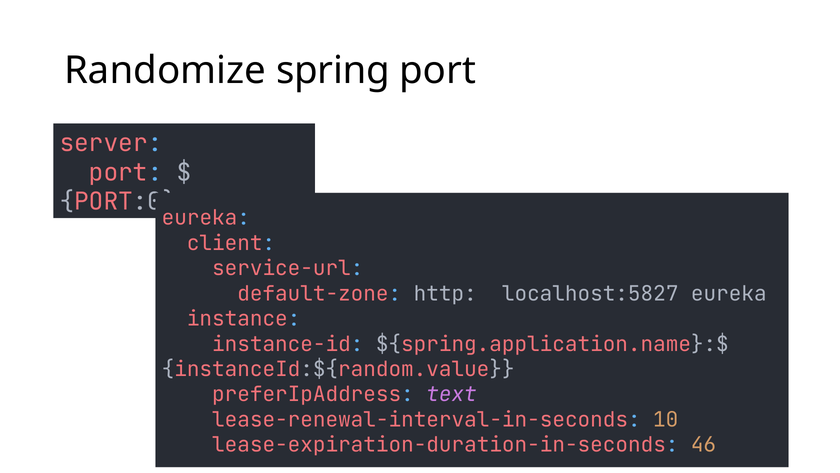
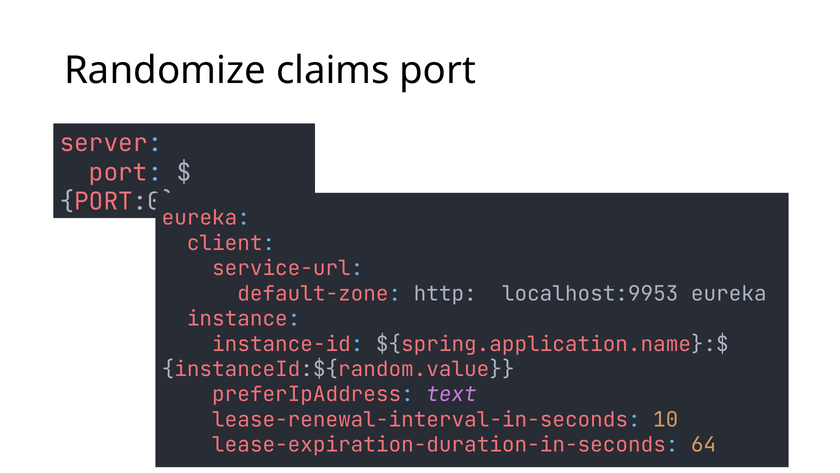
spring: spring -> claims
http://localhost:5827/eureka: http://localhost:5827/eureka -> http://localhost:9953/eureka
46: 46 -> 64
